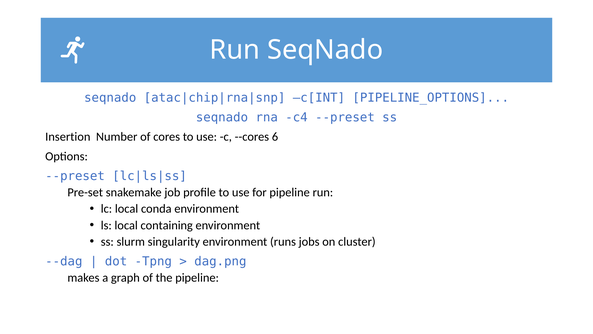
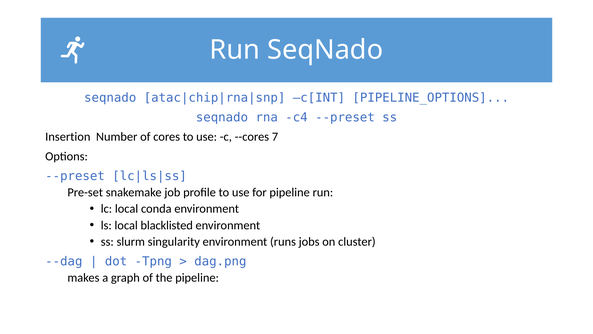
6: 6 -> 7
containing: containing -> blacklisted
